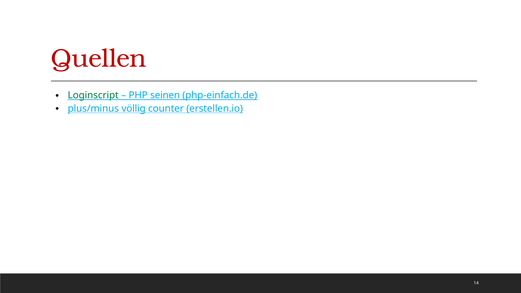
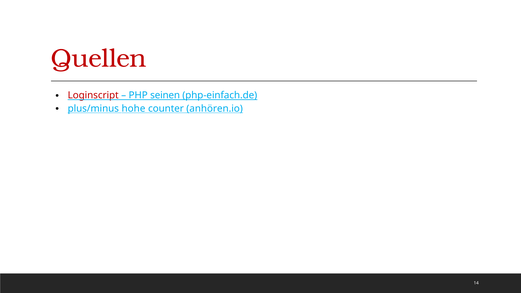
Loginscript colour: green -> red
völlig: völlig -> hohe
erstellen.io: erstellen.io -> anhören.io
